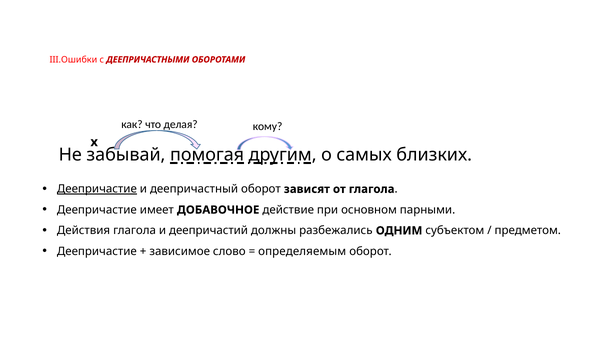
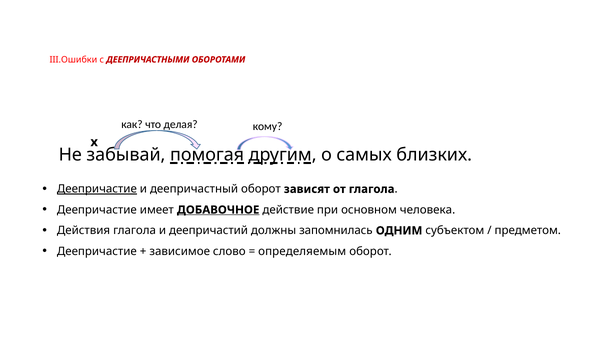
ДОБАВОЧНОЕ underline: none -> present
парными: парными -> человека
разбежались: разбежались -> запомнилась
